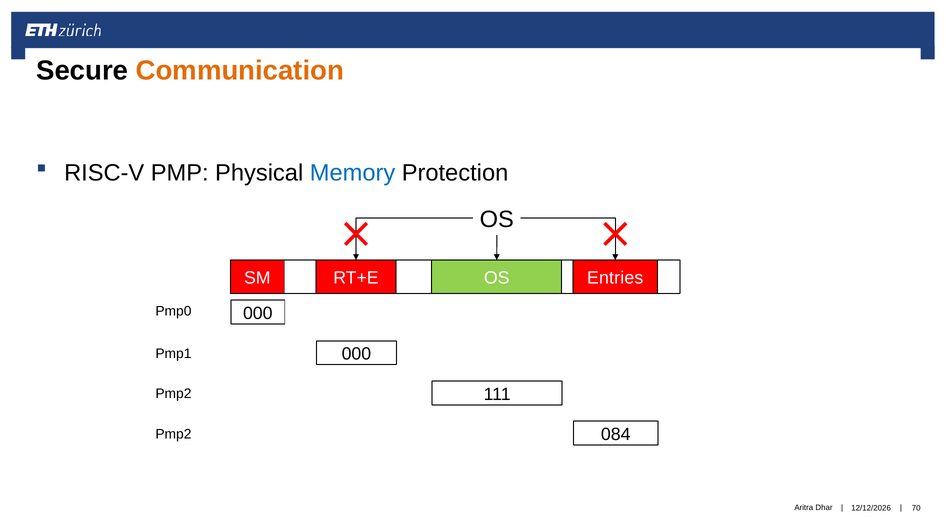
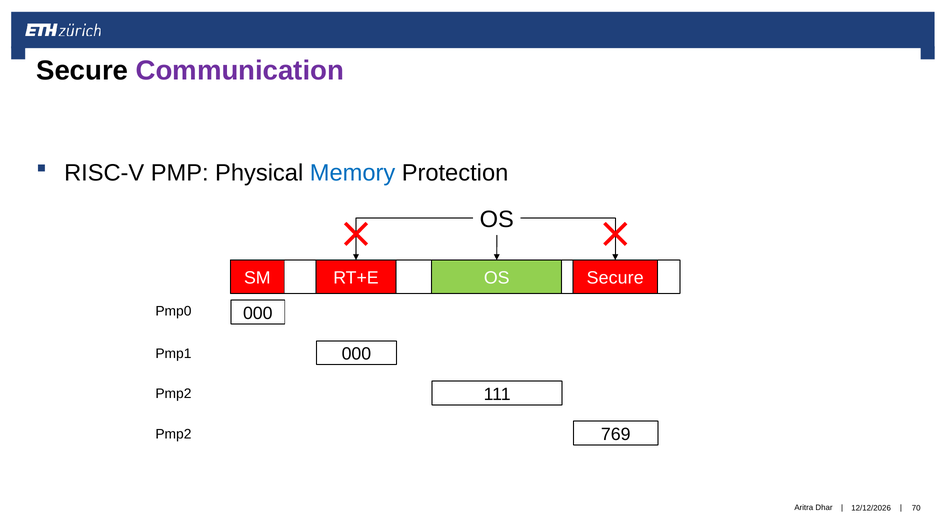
Communication colour: orange -> purple
OS Entries: Entries -> Secure
084: 084 -> 769
